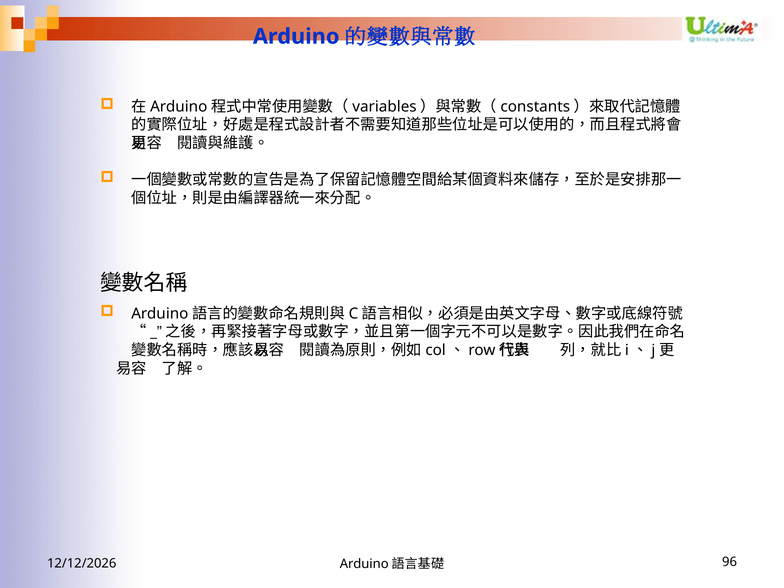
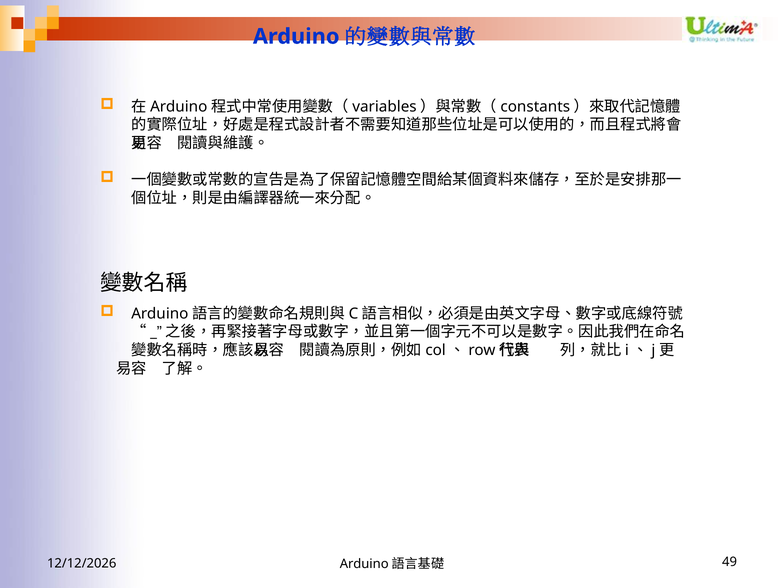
96: 96 -> 49
